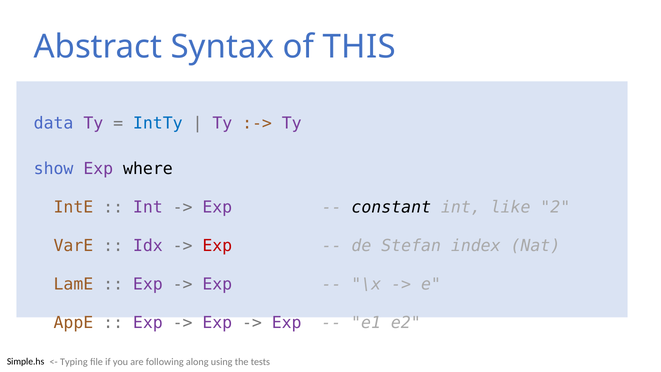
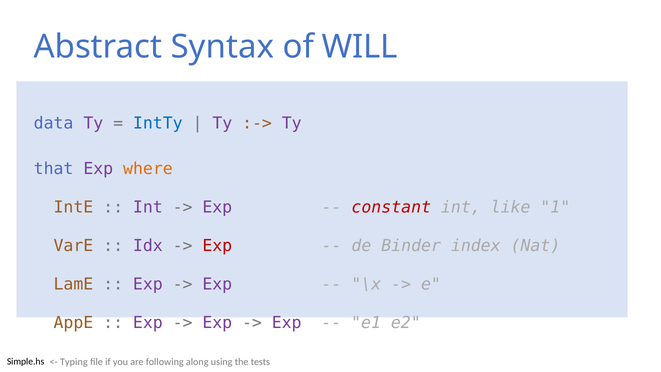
THIS: THIS -> WILL
show: show -> that
where colour: black -> orange
constant colour: black -> red
2: 2 -> 1
Stefan: Stefan -> Binder
